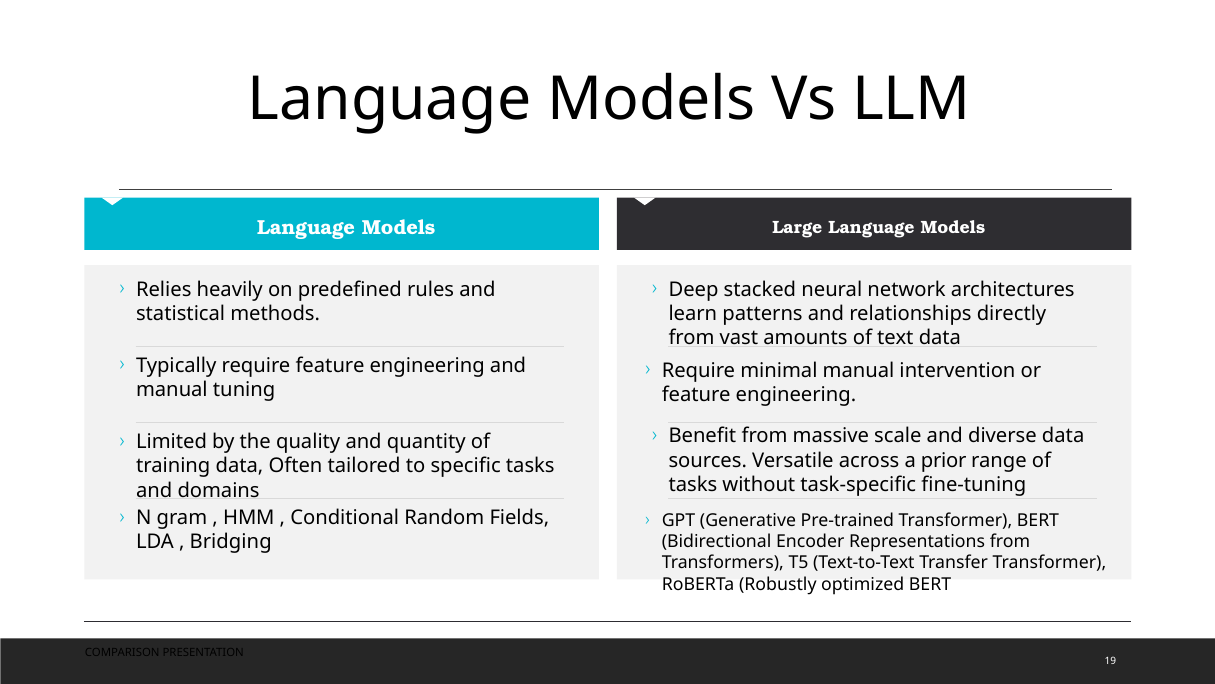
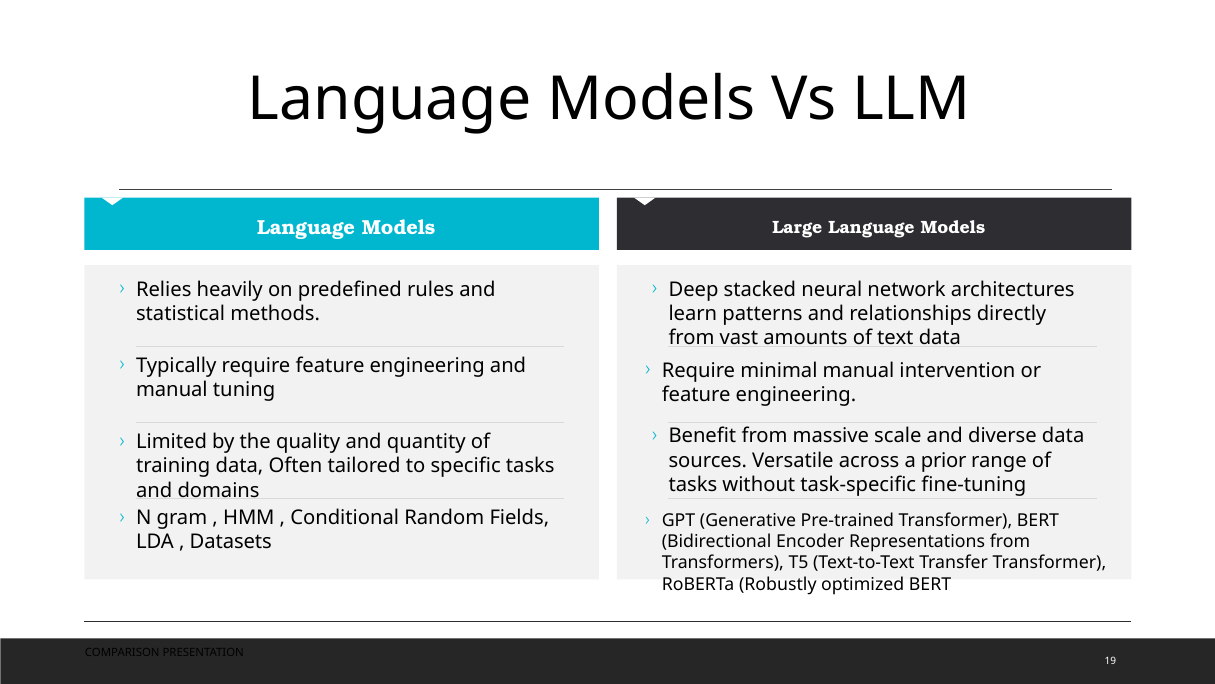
Bridging: Bridging -> Datasets
